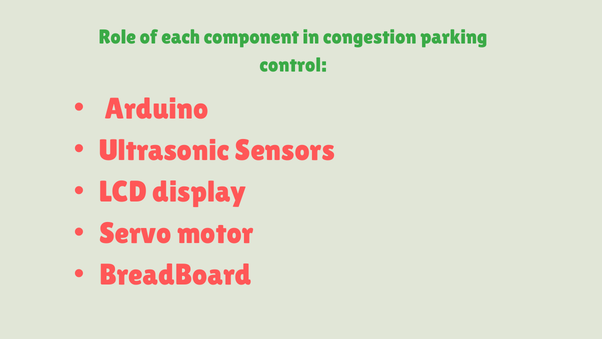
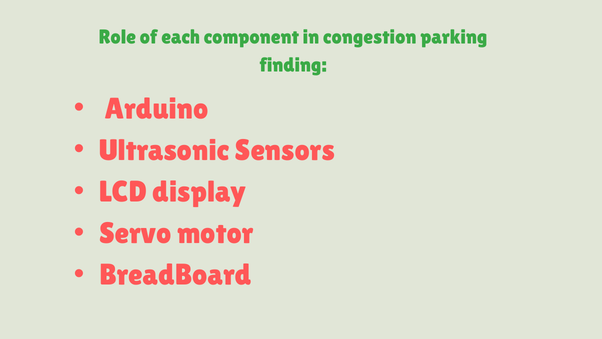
control: control -> finding
